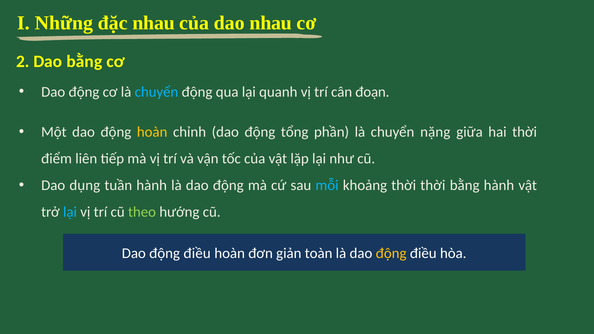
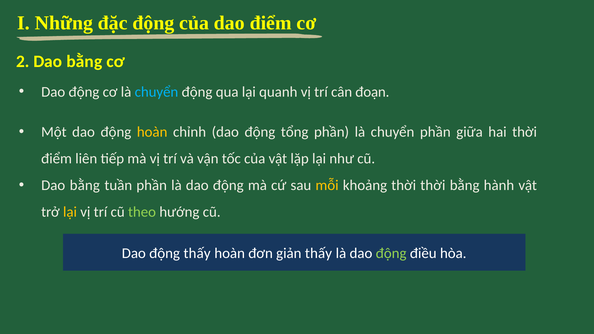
đặc nhau: nhau -> động
dao nhau: nhau -> điểm
chuyển nặng: nặng -> phần
dụng at (85, 185): dụng -> bằng
tuần hành: hành -> phần
mỗi colour: light blue -> yellow
lại at (70, 212) colour: light blue -> yellow
điều at (197, 253): điều -> thấy
giản toàn: toàn -> thấy
động at (391, 253) colour: yellow -> light green
